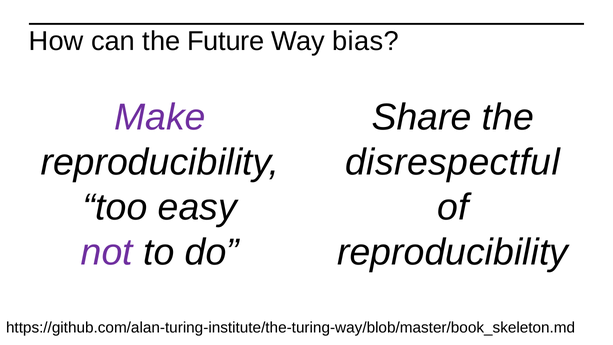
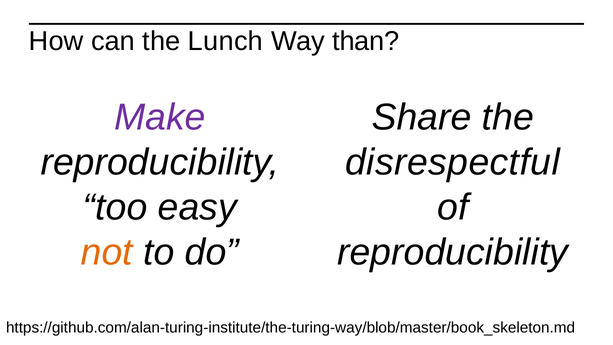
Future: Future -> Lunch
bias: bias -> than
not colour: purple -> orange
